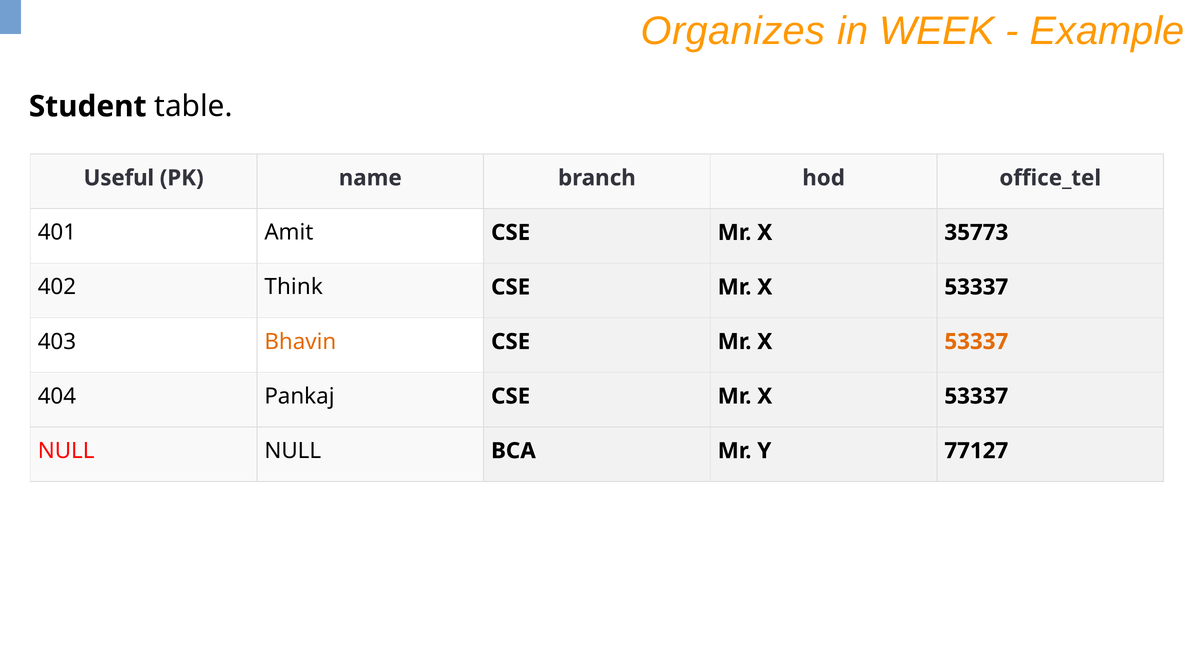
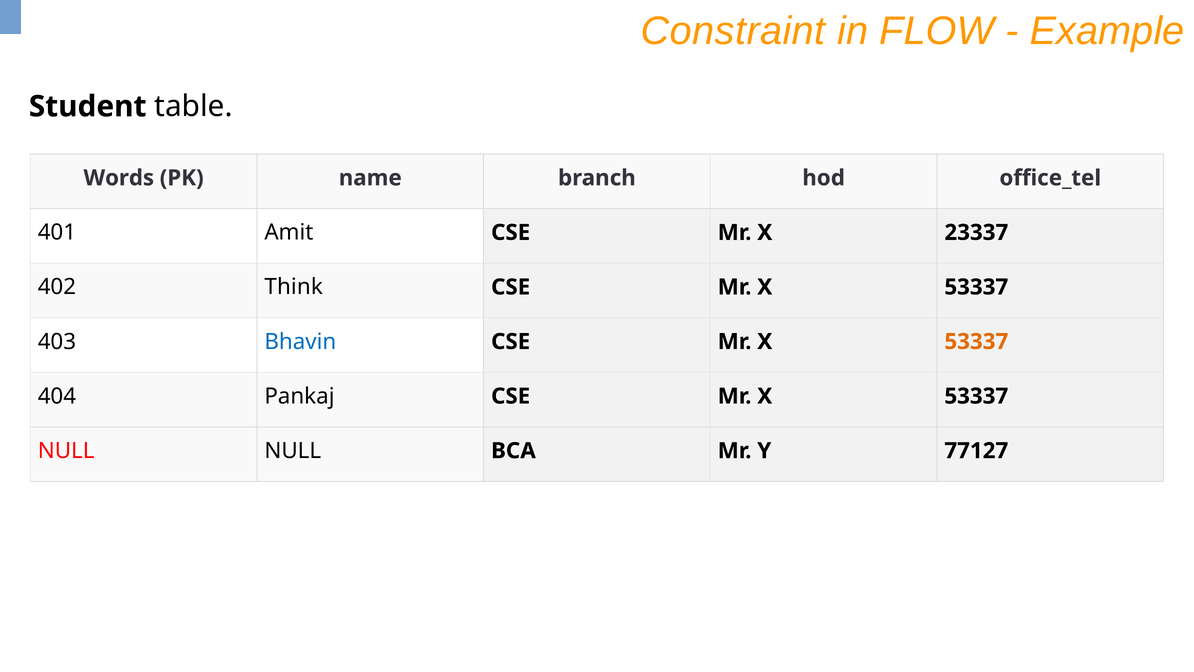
Organizes: Organizes -> Constraint
WEEK: WEEK -> FLOW
Useful: Useful -> Words
35773: 35773 -> 23337
Bhavin colour: orange -> blue
